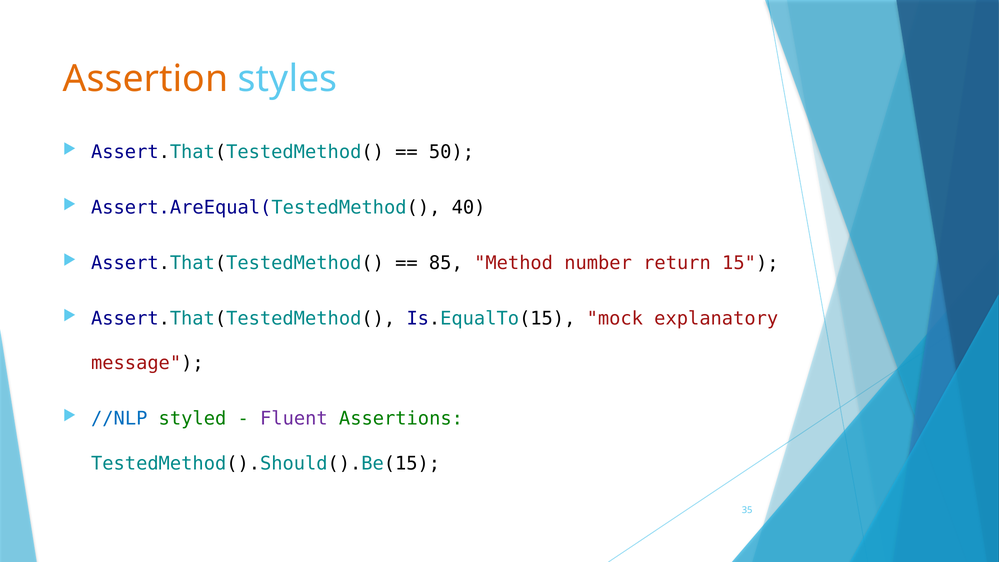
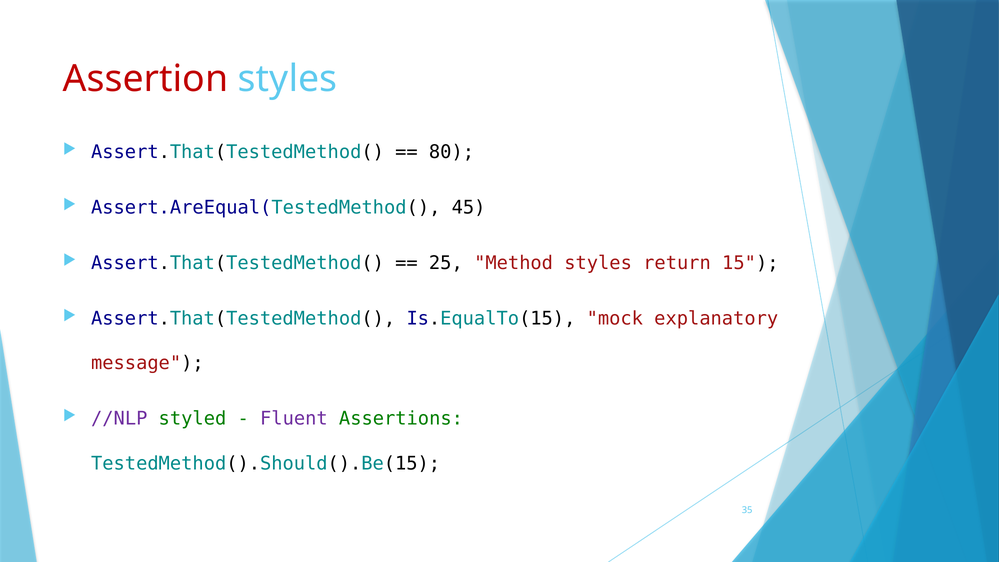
Assertion colour: orange -> red
50: 50 -> 80
40: 40 -> 45
85: 85 -> 25
Method number: number -> styles
//NLP colour: blue -> purple
